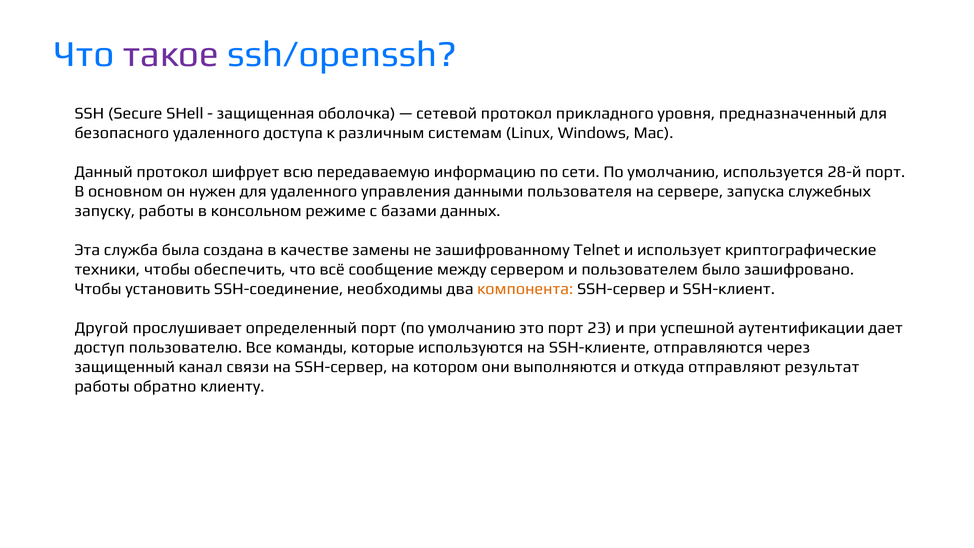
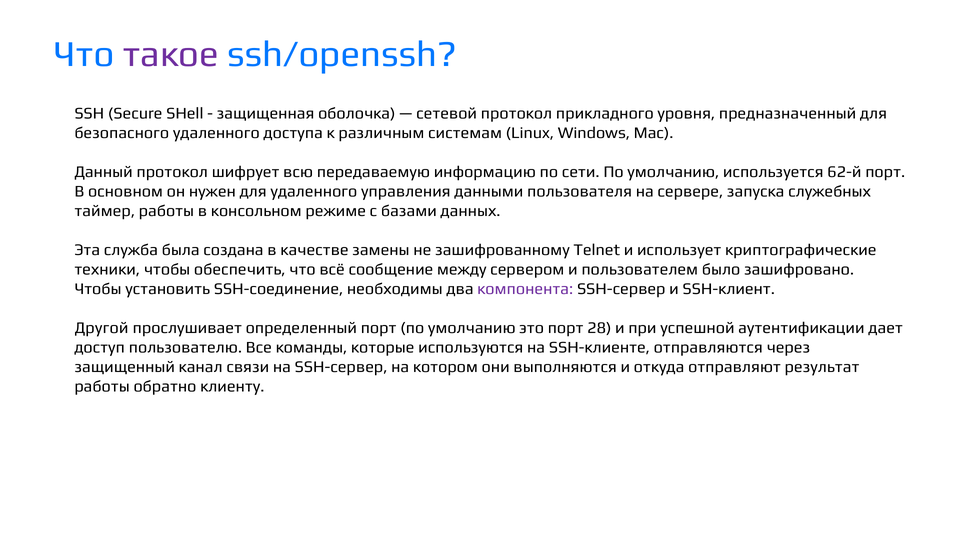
28-й: 28-й -> 62-й
запуску: запуску -> таймер
компонента colour: orange -> purple
23: 23 -> 28
